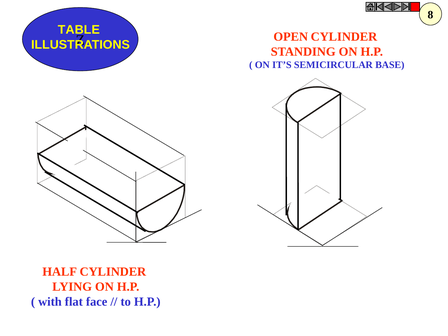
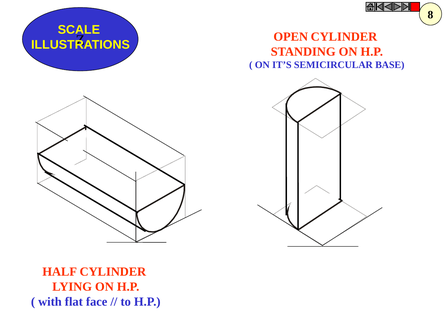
TABLE: TABLE -> SCALE
